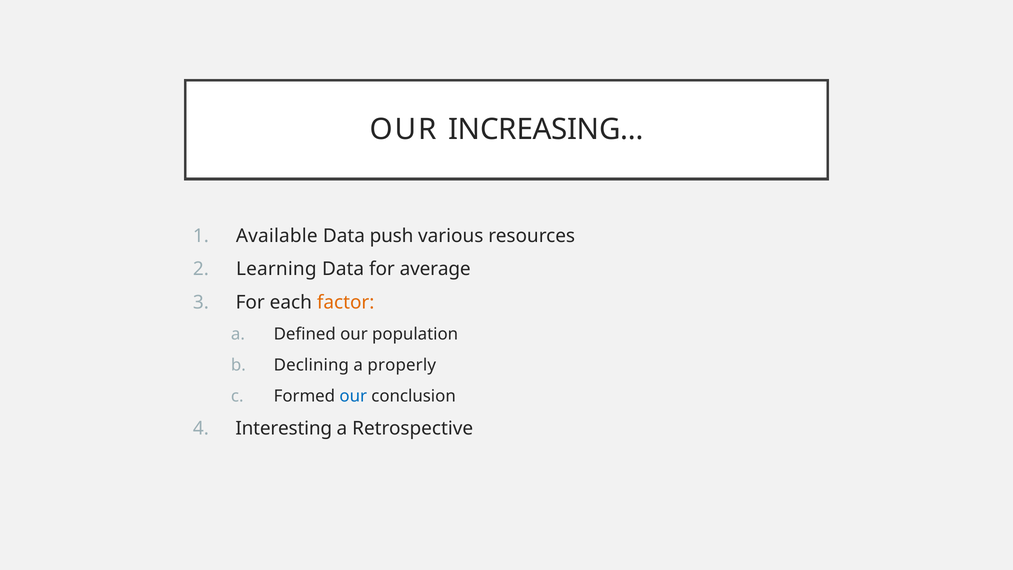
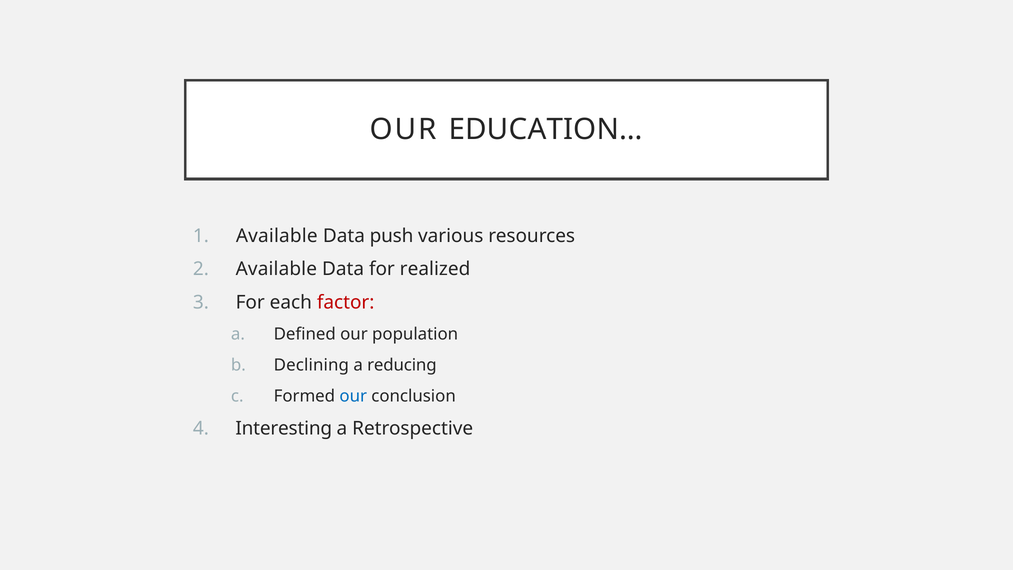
INCREASING…: INCREASING… -> EDUCATION…
Learning at (276, 269): Learning -> Available
average: average -> realized
factor colour: orange -> red
properly: properly -> reducing
